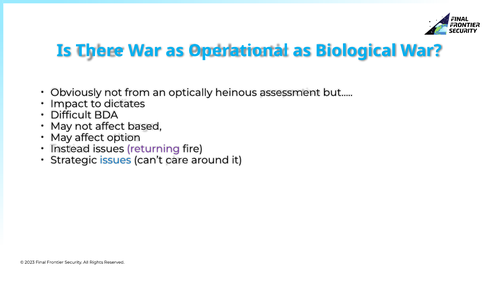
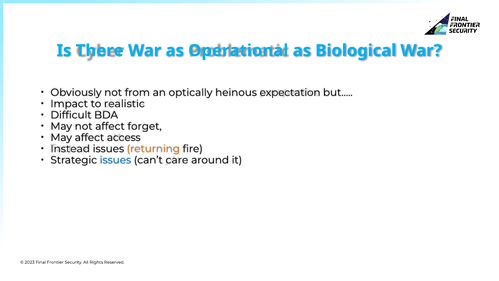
assessment: assessment -> expectation
dictates: dictates -> realistic
based: based -> forget
option: option -> access
returning colour: purple -> orange
